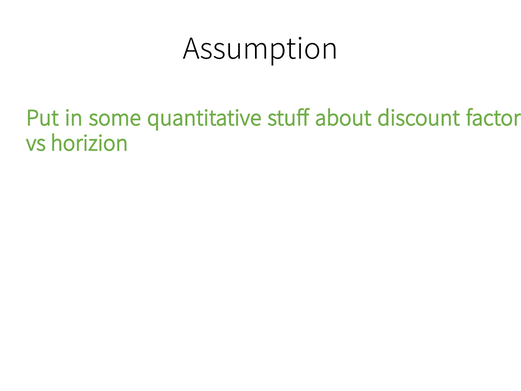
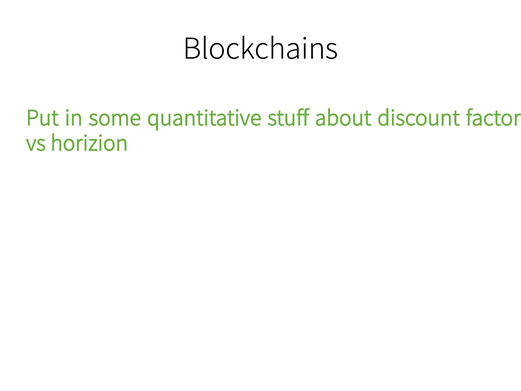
Assumption: Assumption -> Blockchains
